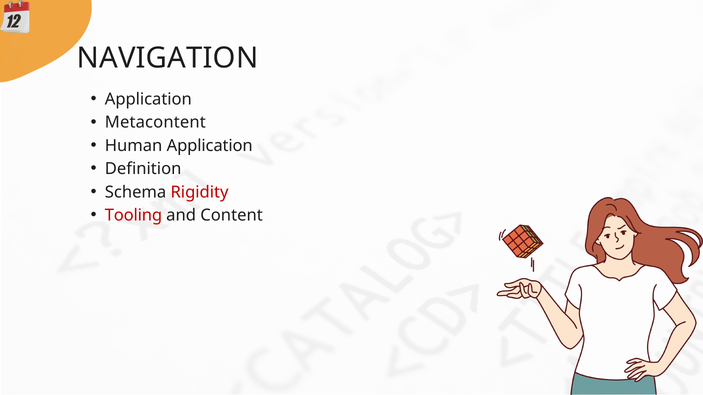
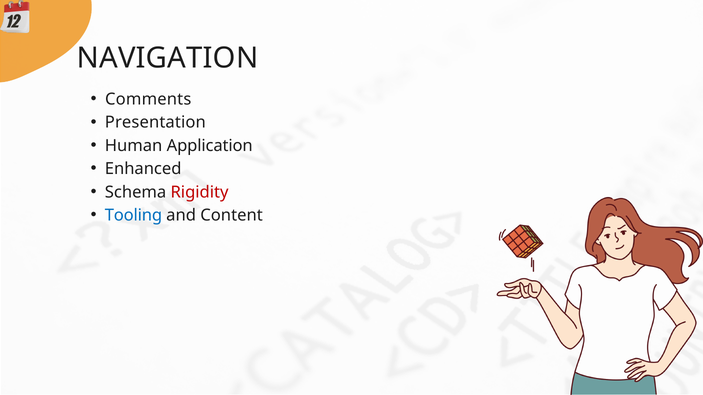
Application at (148, 99): Application -> Comments
Metacontent: Metacontent -> Presentation
Definition: Definition -> Enhanced
Tooling colour: red -> blue
